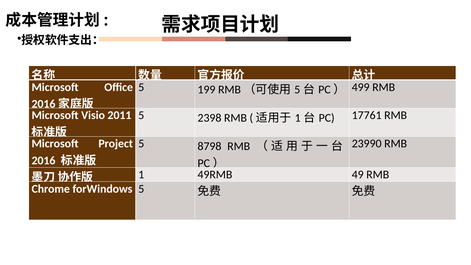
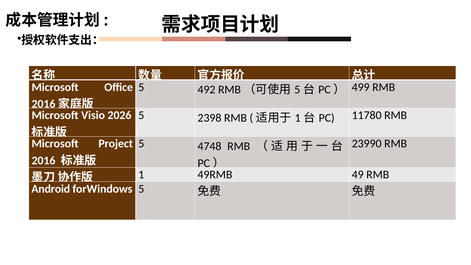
199: 199 -> 492
2011: 2011 -> 2026
17761: 17761 -> 11780
8798: 8798 -> 4748
Chrome: Chrome -> Android
